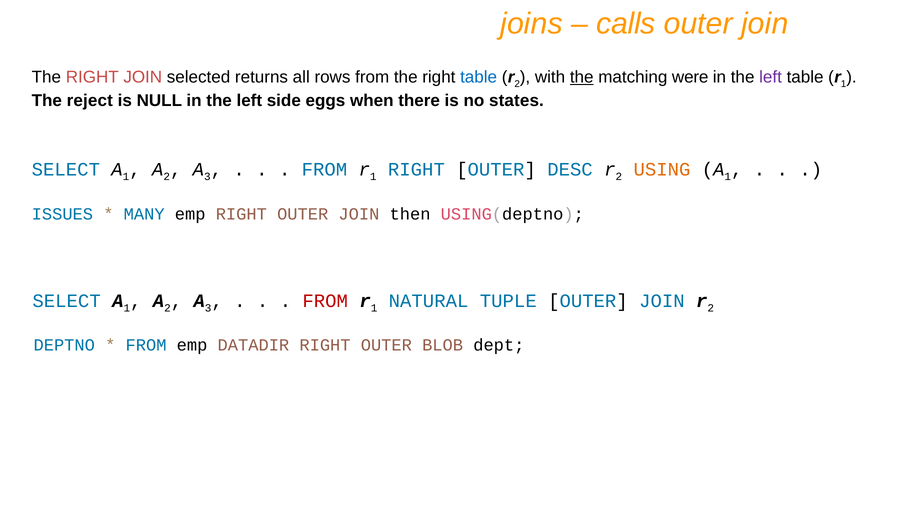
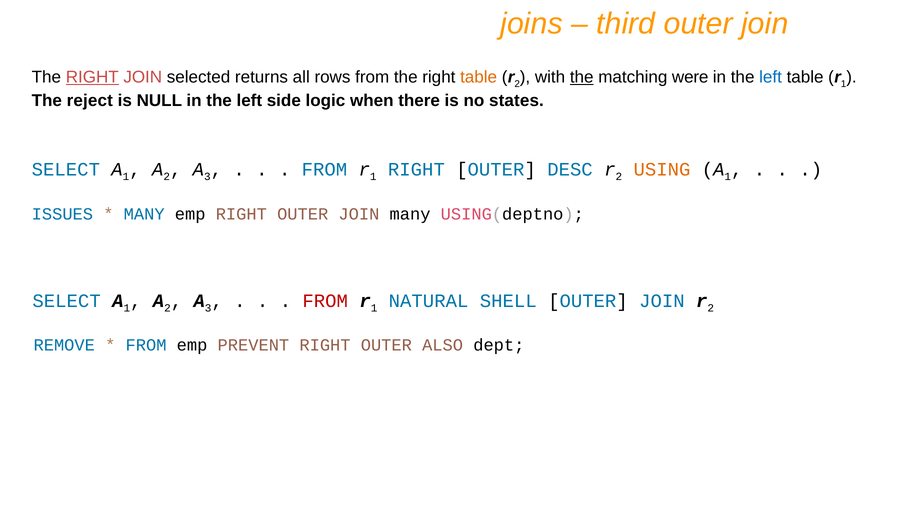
calls: calls -> third
RIGHT at (92, 77) underline: none -> present
table at (479, 77) colour: blue -> orange
left at (771, 77) colour: purple -> blue
eggs: eggs -> logic
JOIN then: then -> many
TUPLE: TUPLE -> SHELL
DEPTNO: DEPTNO -> REMOVE
DATADIR: DATADIR -> PREVENT
BLOB: BLOB -> ALSO
